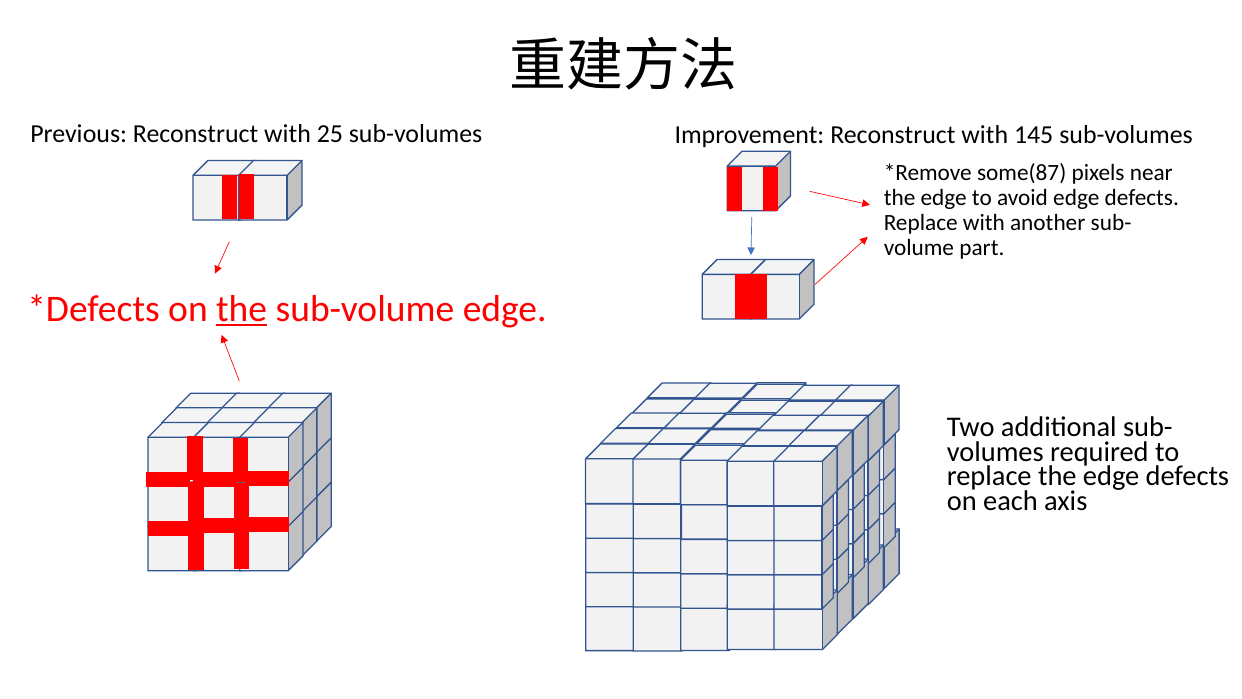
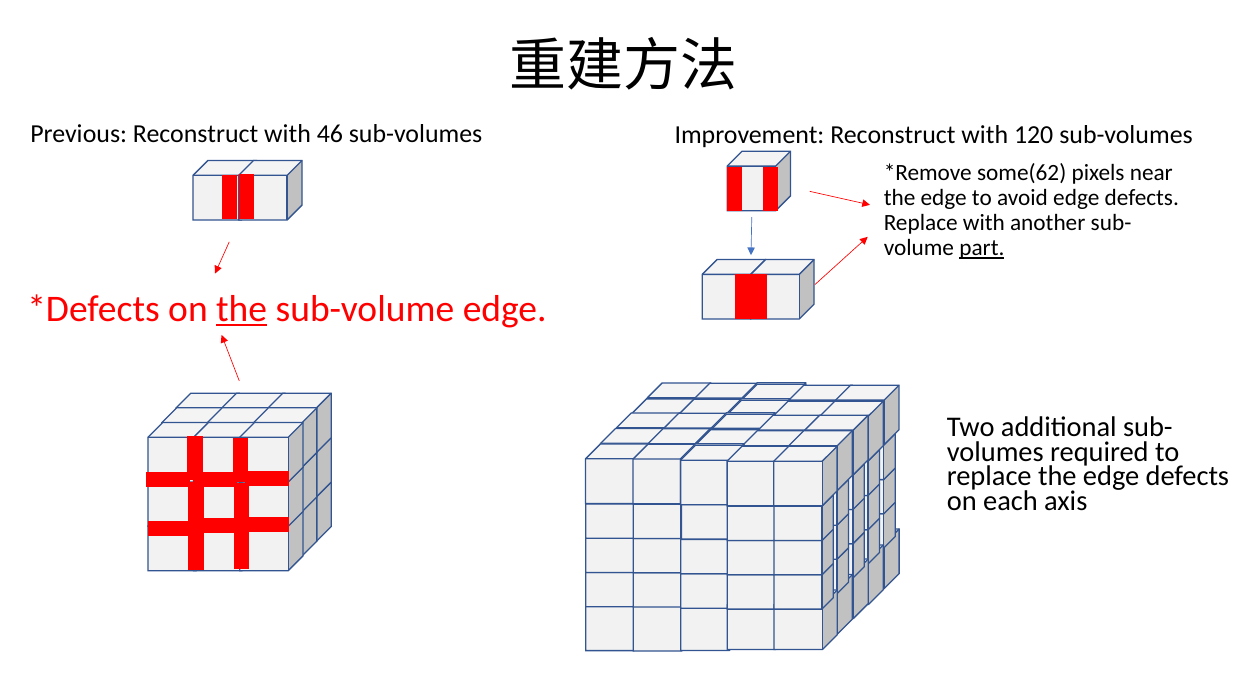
25: 25 -> 46
145: 145 -> 120
some(87: some(87 -> some(62
part underline: none -> present
